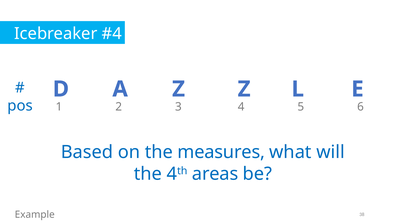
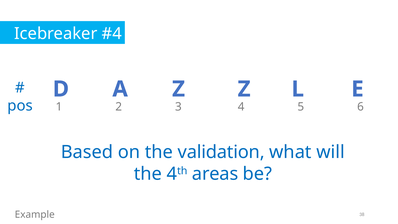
measures: measures -> validation
